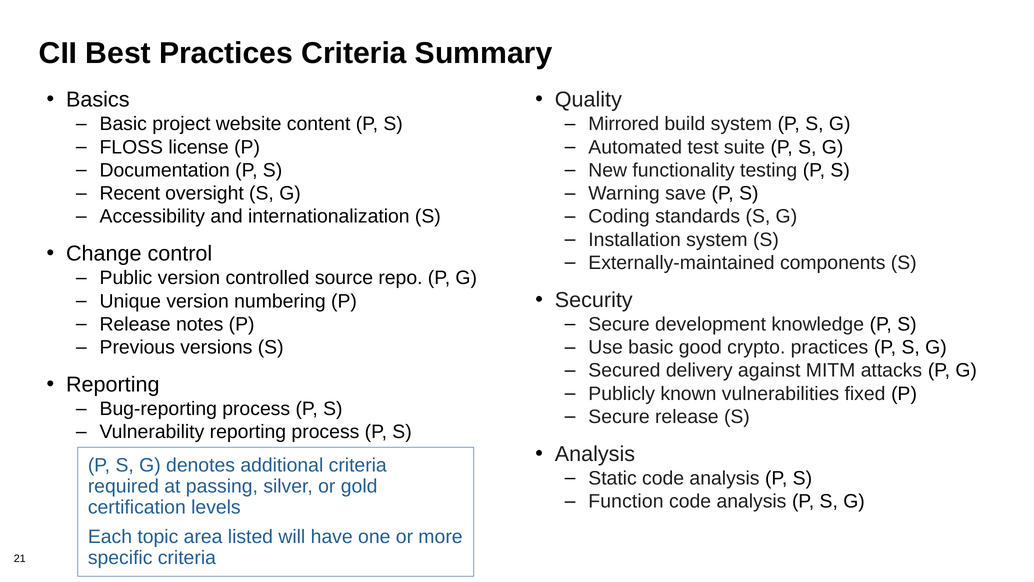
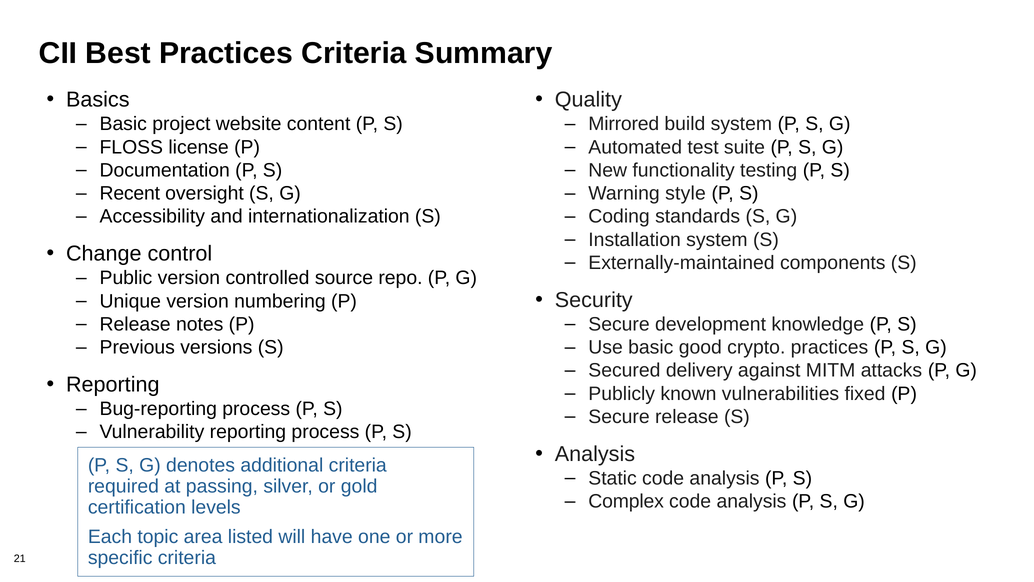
save: save -> style
Function: Function -> Complex
